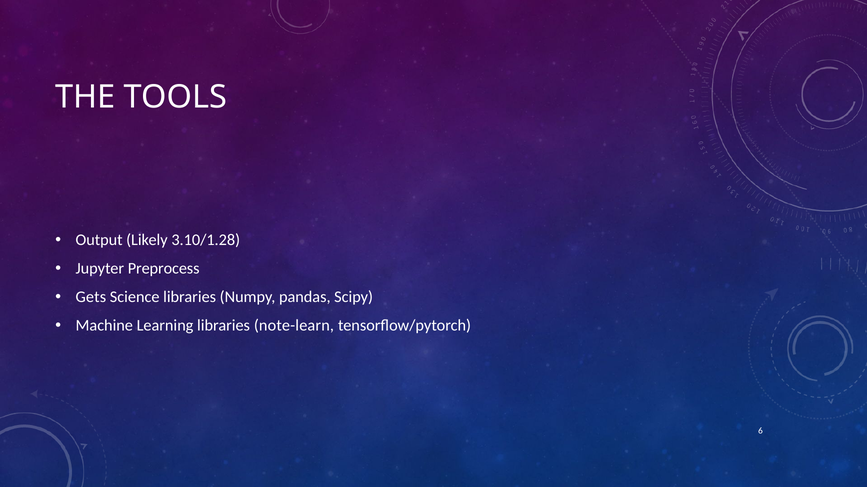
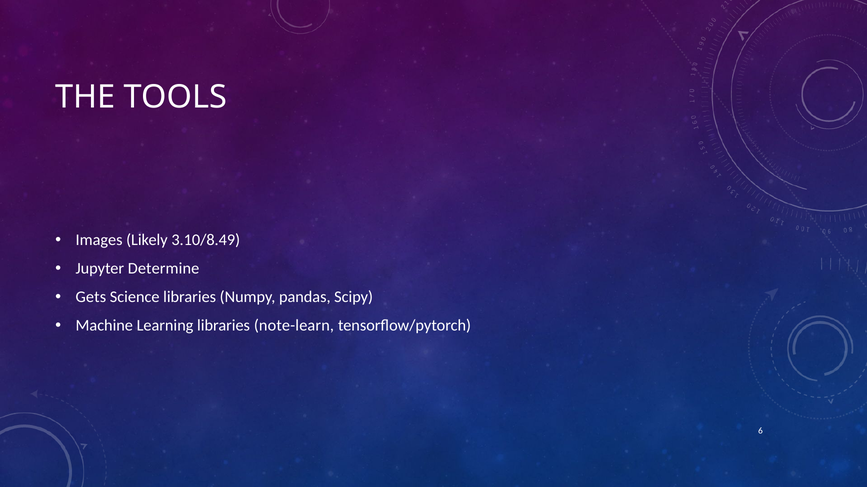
Output: Output -> Images
3.10/1.28: 3.10/1.28 -> 3.10/8.49
Preprocess: Preprocess -> Determine
